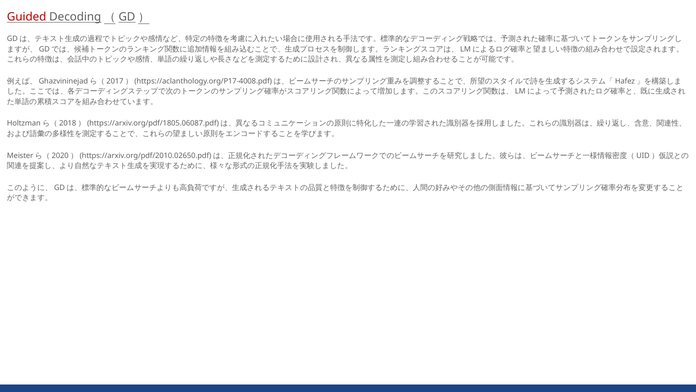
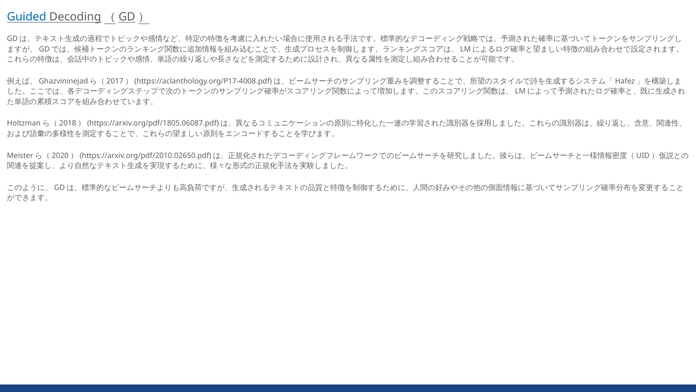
Guided colour: red -> blue
